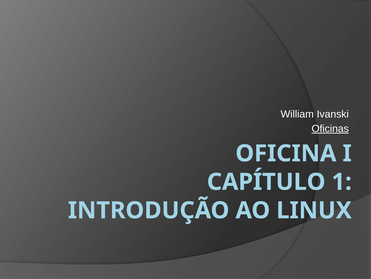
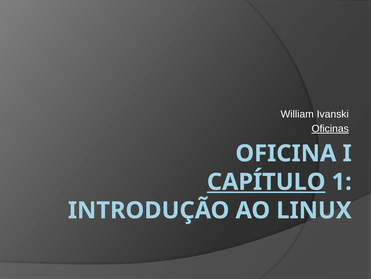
CAPÍTULO underline: none -> present
